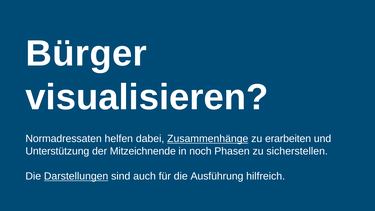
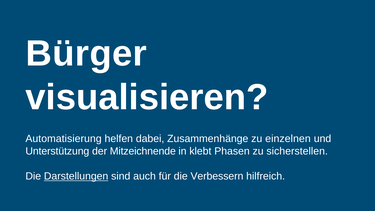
Normadressaten: Normadressaten -> Automatisierung
Zusammenhänge underline: present -> none
erarbeiten: erarbeiten -> einzelnen
noch: noch -> klebt
Ausführung: Ausführung -> Verbessern
